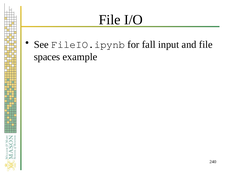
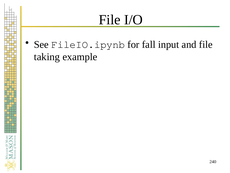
spaces: spaces -> taking
